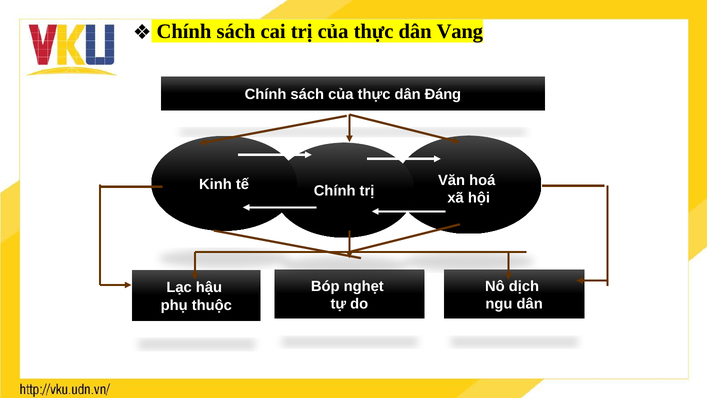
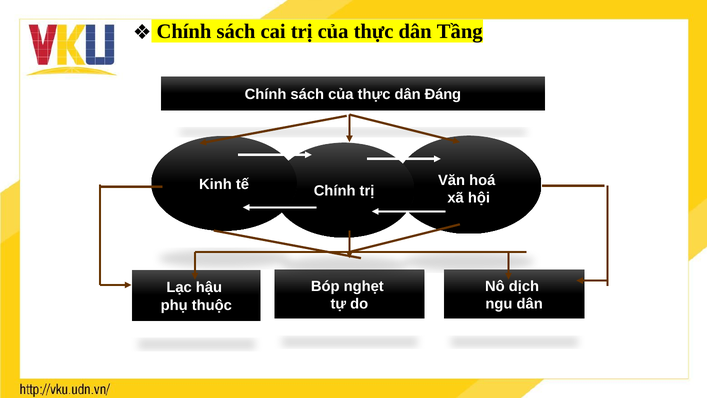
Vang: Vang -> Tầng
